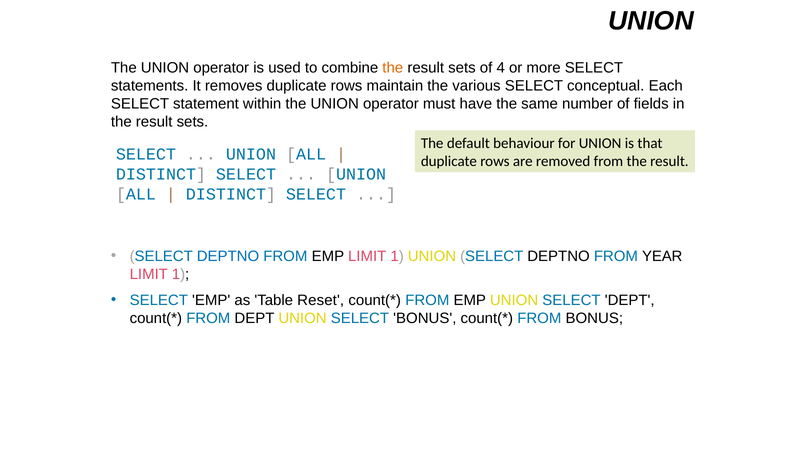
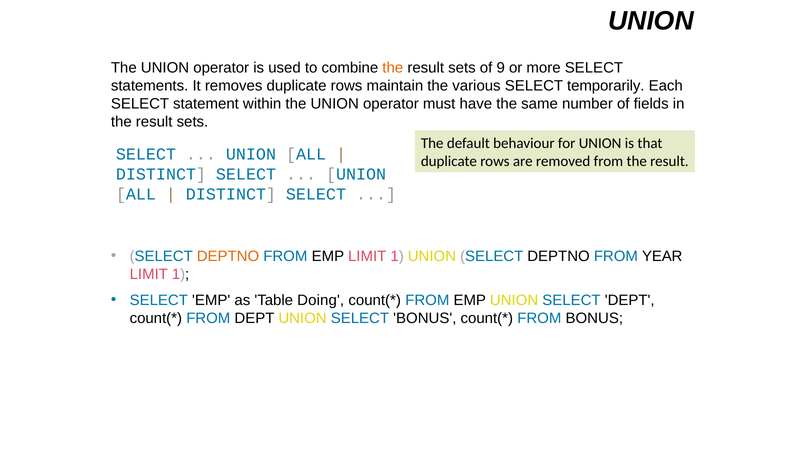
4: 4 -> 9
conceptual: conceptual -> temporarily
DEPTNO at (228, 256) colour: blue -> orange
Reset: Reset -> Doing
